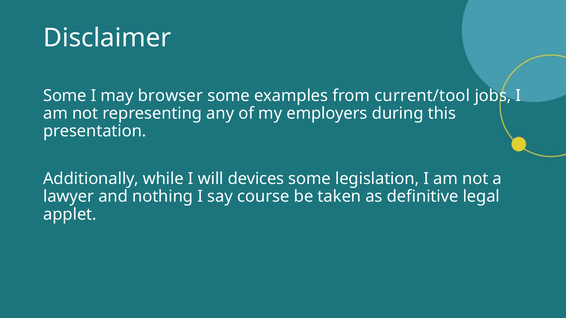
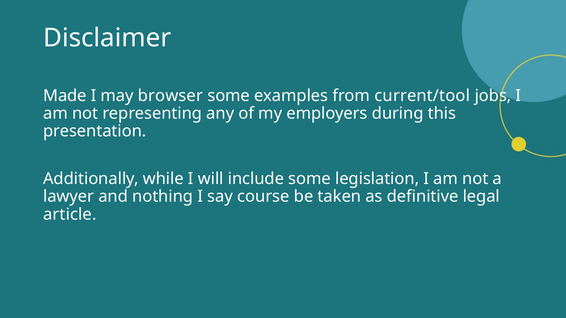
Some at (65, 96): Some -> Made
devices: devices -> include
applet: applet -> article
